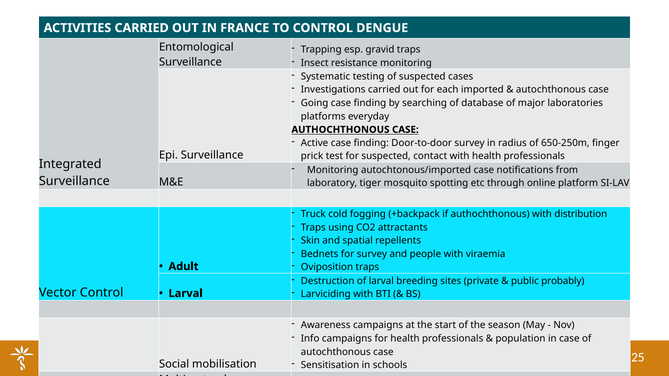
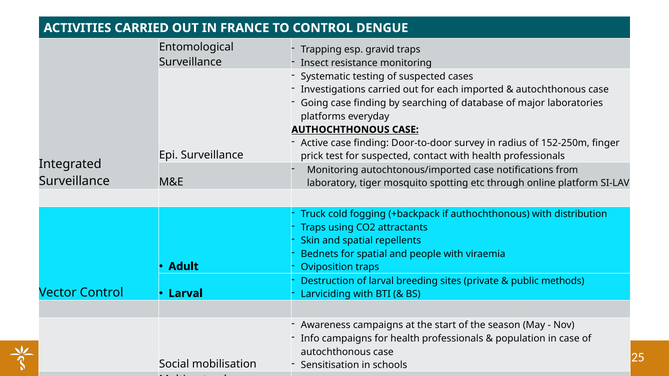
650-250m: 650-250m -> 152-250m
for survey: survey -> spatial
probably: probably -> methods
